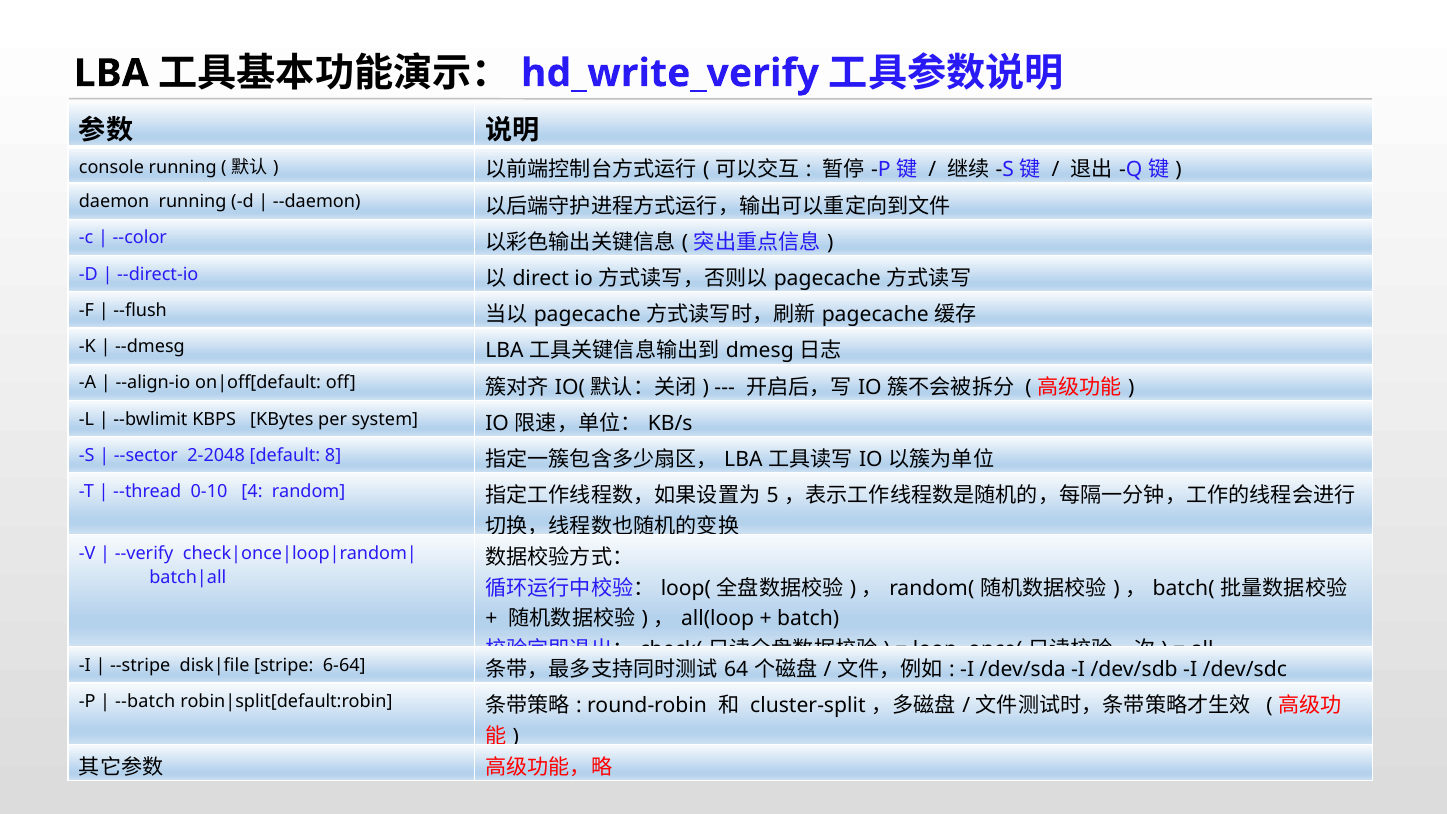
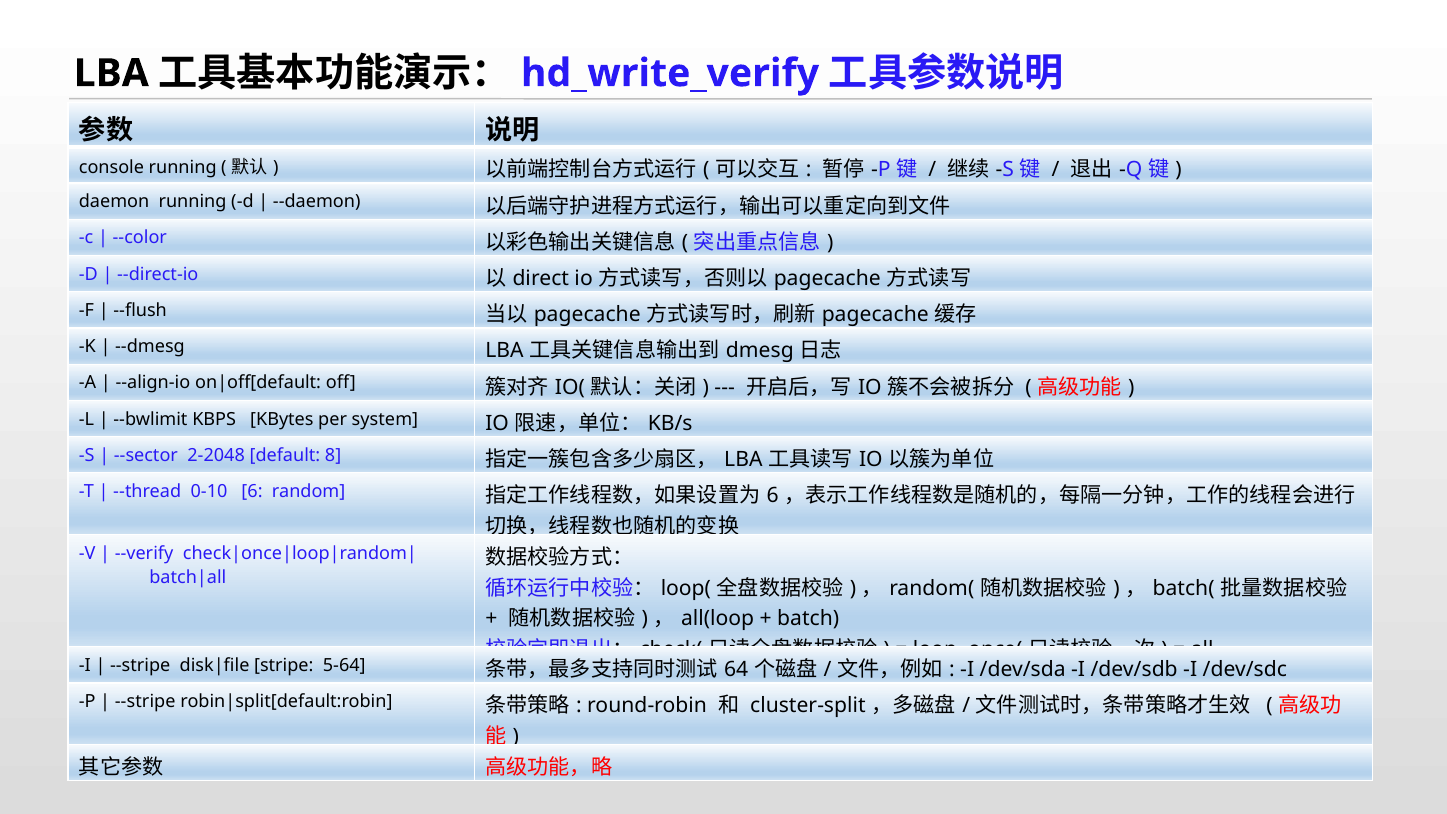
0-10 4: 4 -> 6
5 at (773, 496): 5 -> 6
6-64: 6-64 -> 5-64
--batch at (145, 702): --batch -> --stripe
